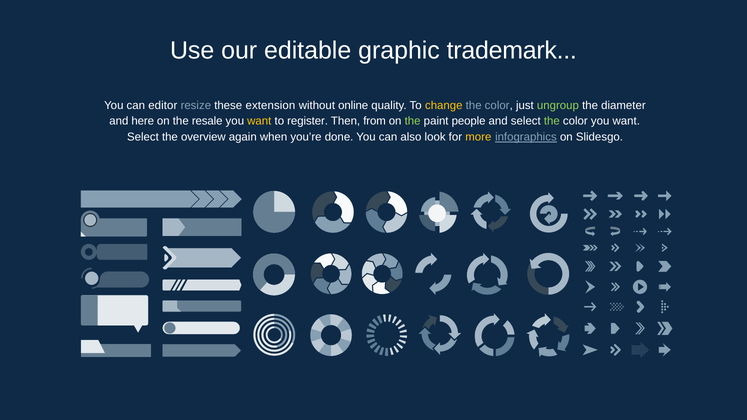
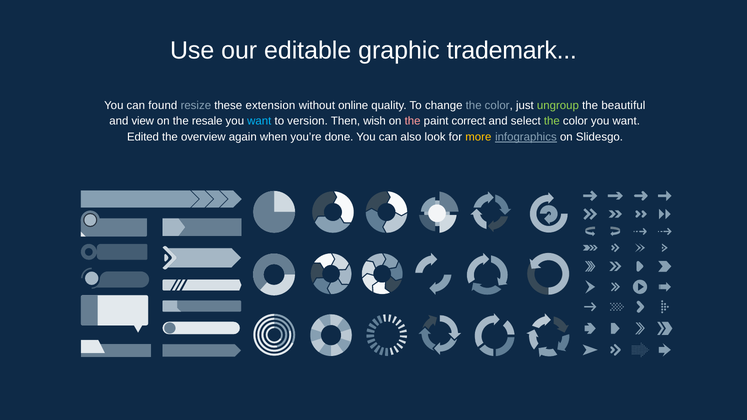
editor: editor -> found
change colour: yellow -> white
diameter: diameter -> beautiful
here: here -> view
want at (259, 121) colour: yellow -> light blue
register: register -> version
from: from -> wish
the at (413, 121) colour: light green -> pink
people: people -> correct
Select at (143, 137): Select -> Edited
